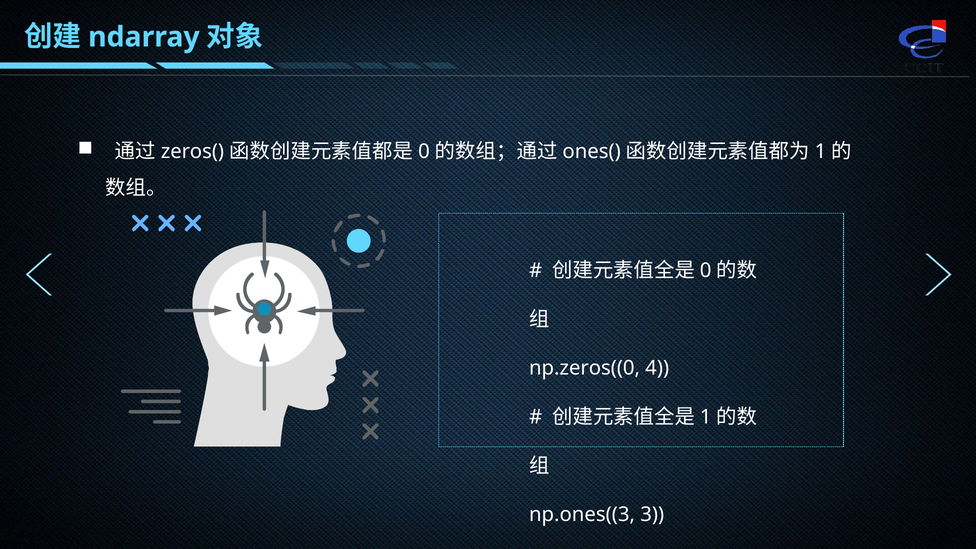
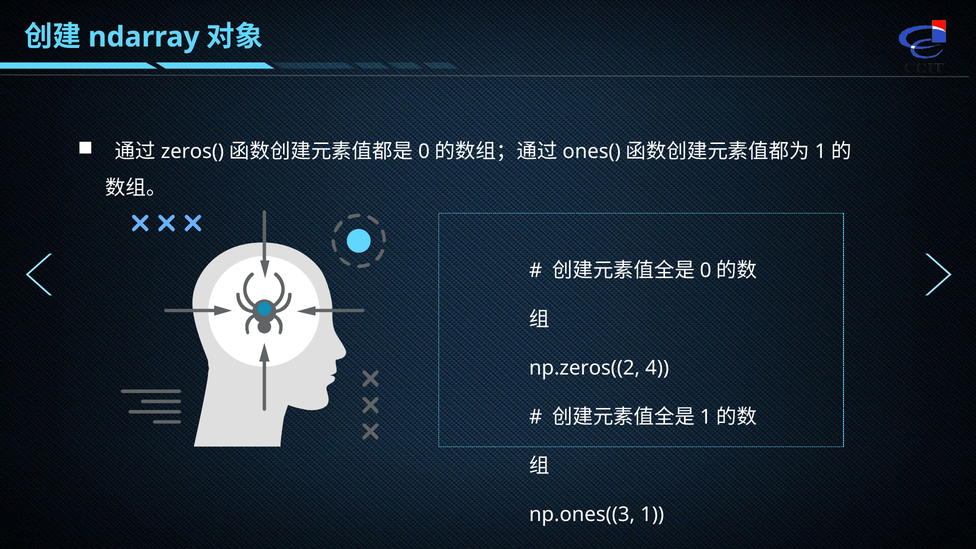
np.zeros((0: np.zeros((0 -> np.zeros((2
np.ones((3 3: 3 -> 1
